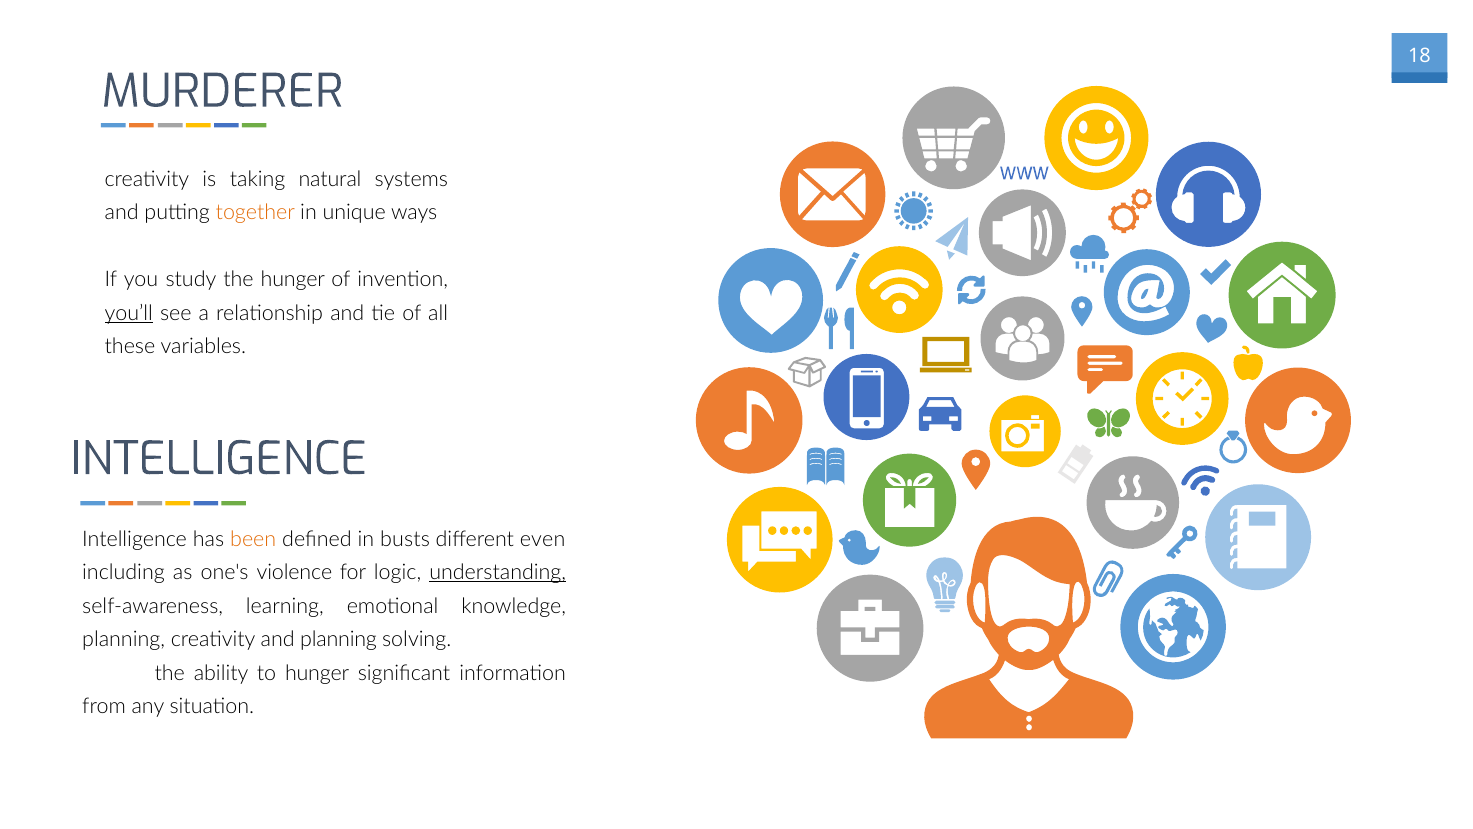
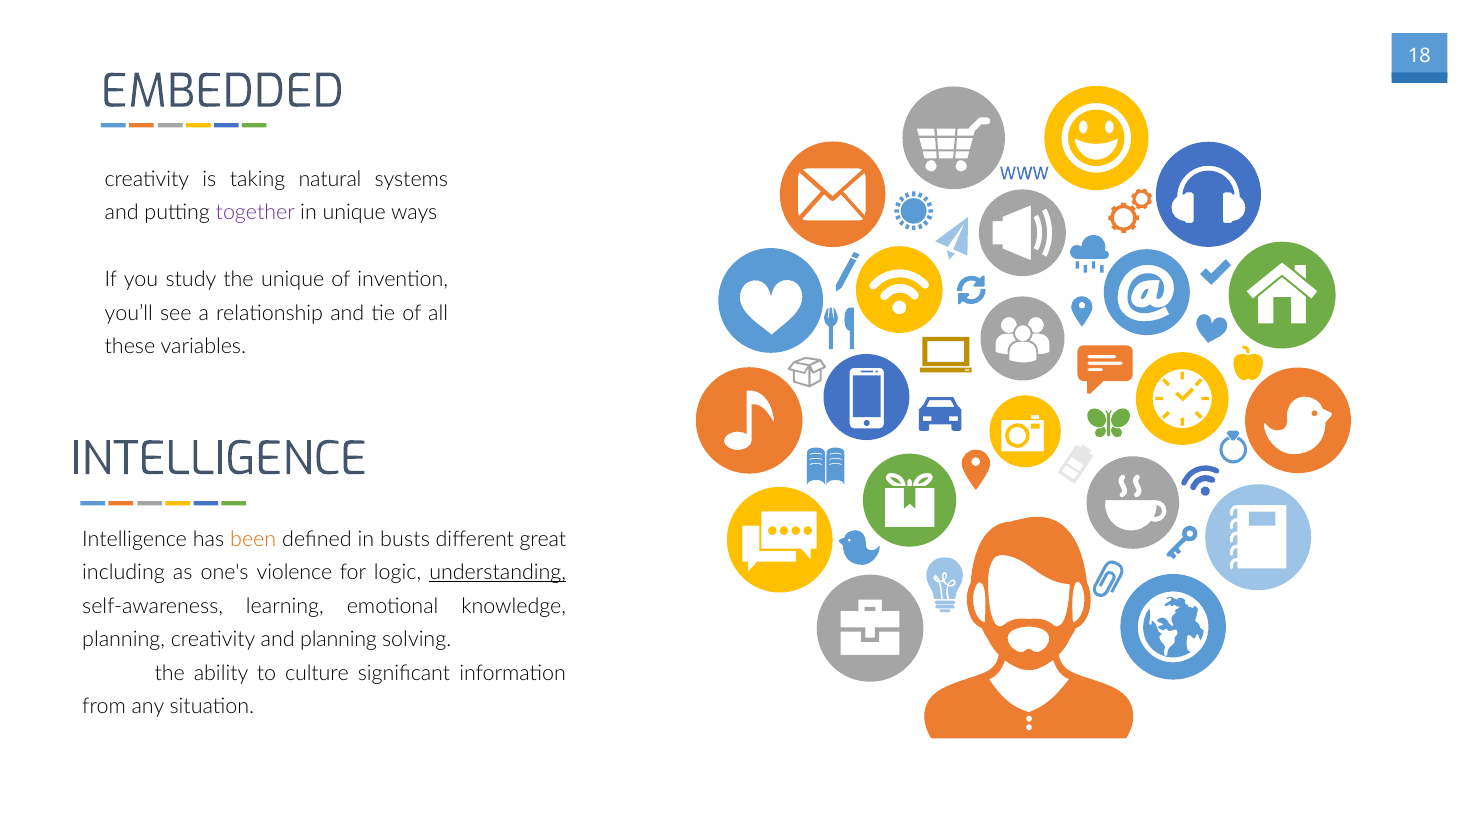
MURDERER: MURDERER -> EMBEDDED
together colour: orange -> purple
the hunger: hunger -> unique
you’ll underline: present -> none
even: even -> great
to hunger: hunger -> culture
